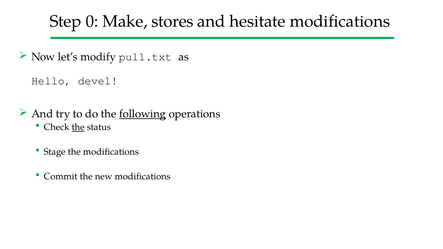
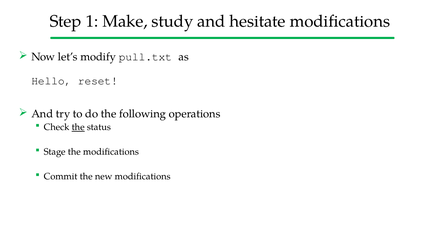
0: 0 -> 1
stores: stores -> study
devel: devel -> reset
following underline: present -> none
